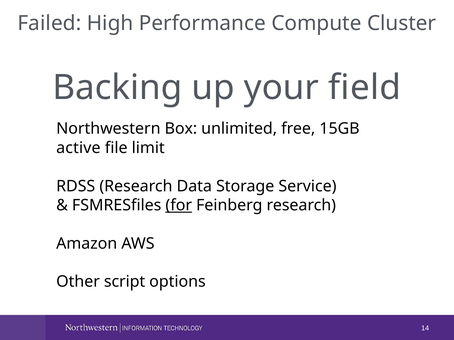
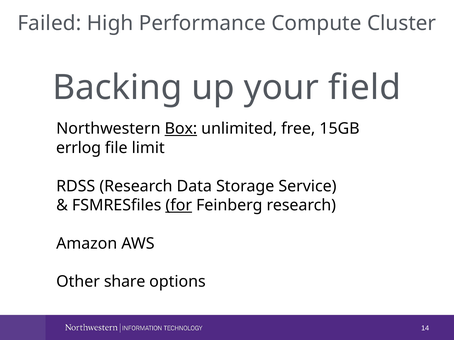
Box underline: none -> present
active: active -> errlog
script: script -> share
